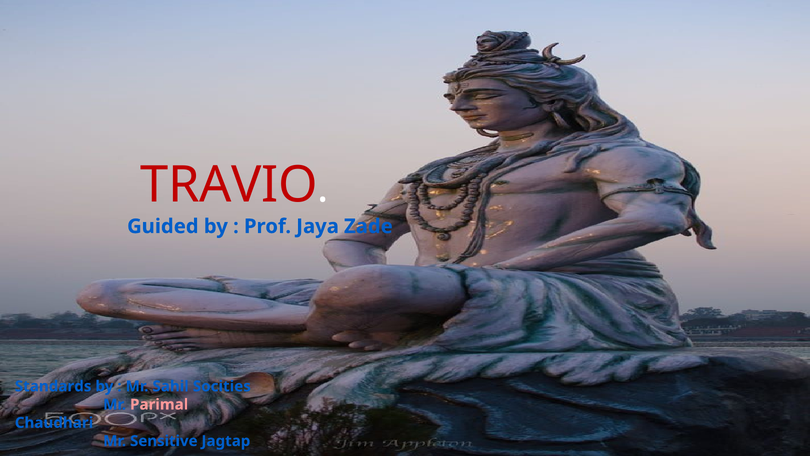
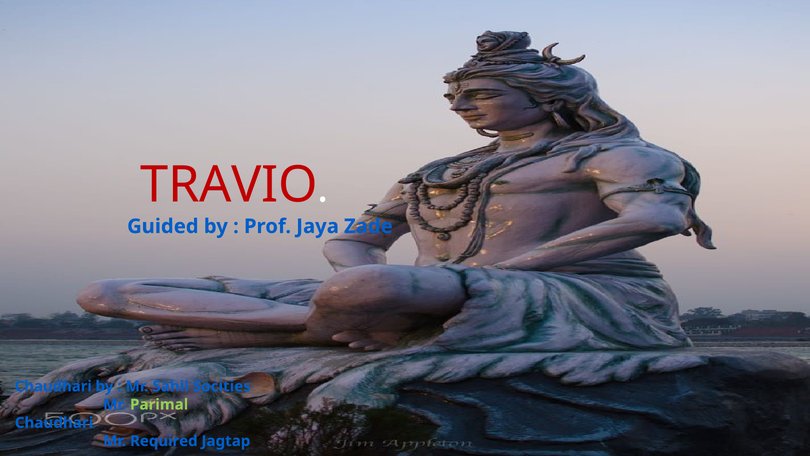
Standards at (53, 386): Standards -> Chaudhari
Parimal colour: pink -> light green
Sensitive: Sensitive -> Required
